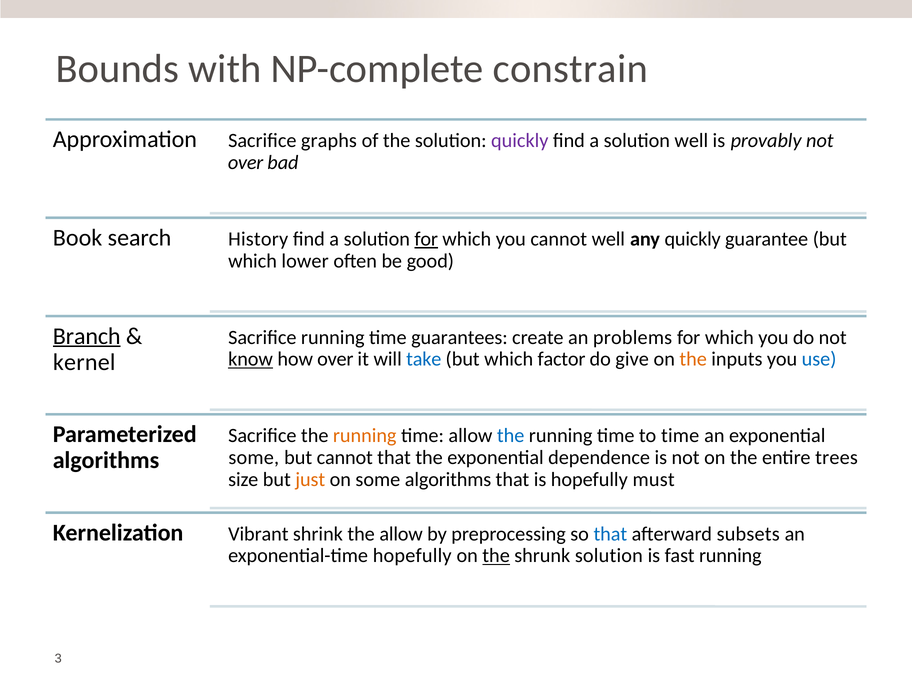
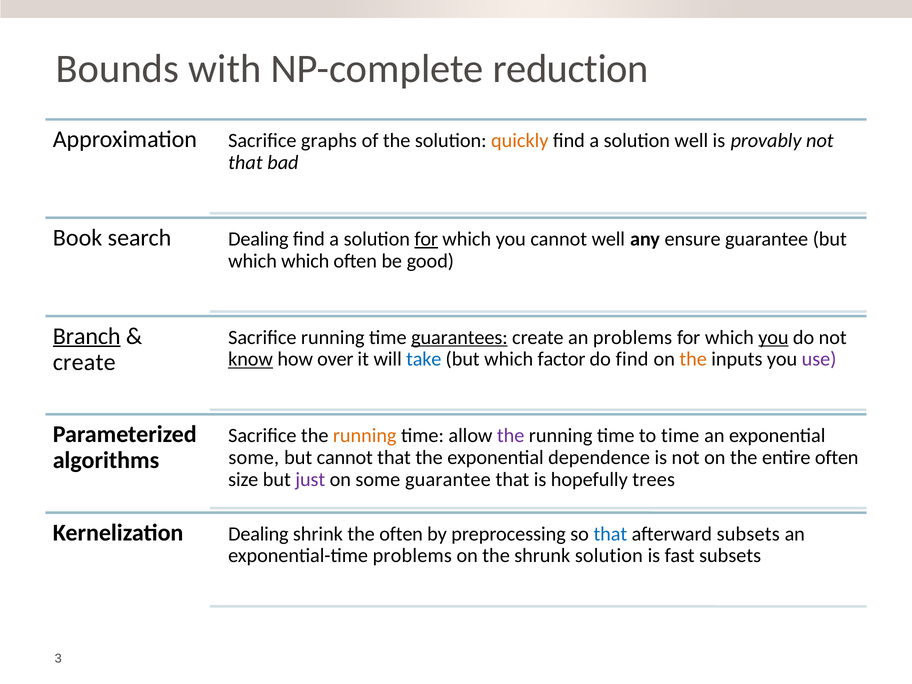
constrain: constrain -> reduction
quickly at (520, 141) colour: purple -> orange
over at (246, 163): over -> that
search History: History -> Dealing
any quickly: quickly -> ensure
which lower: lower -> which
guarantees underline: none -> present
you at (773, 337) underline: none -> present
do give: give -> find
use colour: blue -> purple
kernel at (84, 362): kernel -> create
the at (511, 436) colour: blue -> purple
entire trees: trees -> often
just colour: orange -> purple
some algorithms: algorithms -> guarantee
must: must -> trees
Kernelization Vibrant: Vibrant -> Dealing
the allow: allow -> often
exponential-time hopefully: hopefully -> problems
the at (496, 556) underline: present -> none
fast running: running -> subsets
